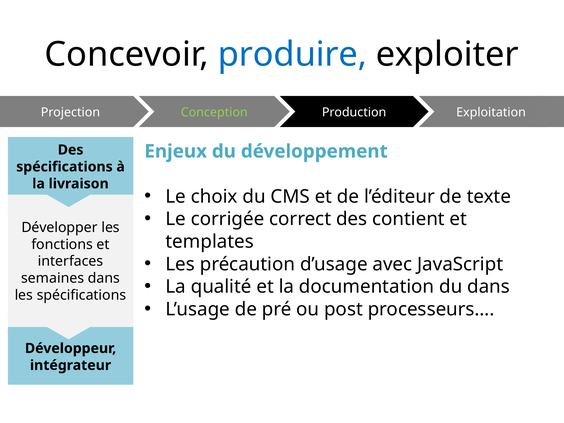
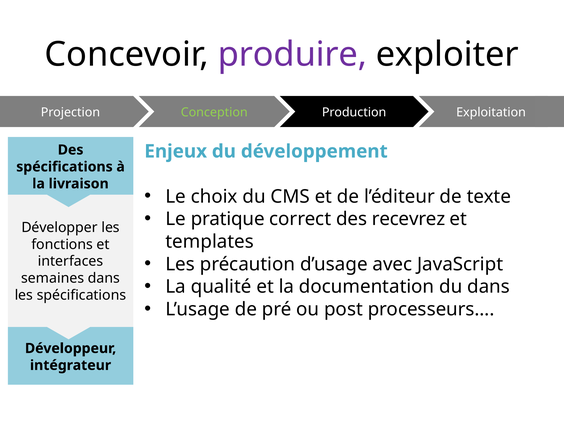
produire colour: blue -> purple
corrigée: corrigée -> pratique
contient: contient -> recevrez
